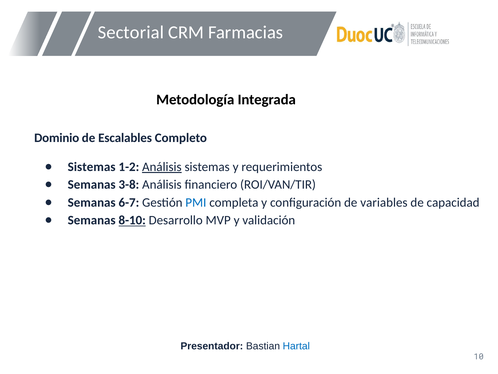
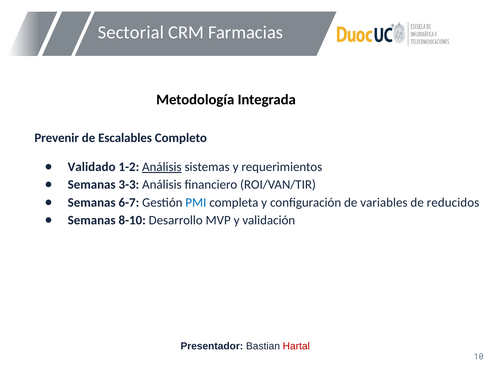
Dominio: Dominio -> Prevenir
Sistemas at (92, 167): Sistemas -> Validado
3-8: 3-8 -> 3-3
capacidad: capacidad -> reducidos
8-10 underline: present -> none
Hartal colour: blue -> red
